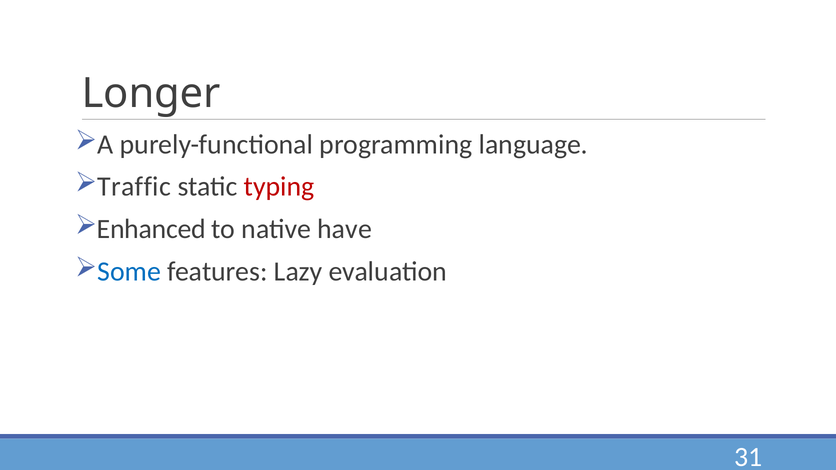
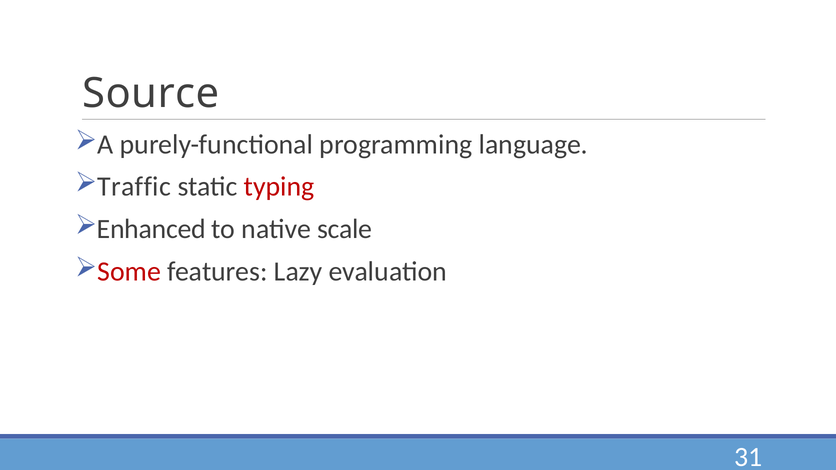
Longer: Longer -> Source
have: have -> scale
Some colour: blue -> red
